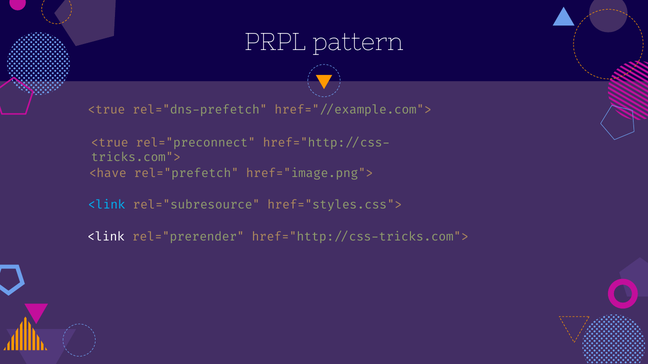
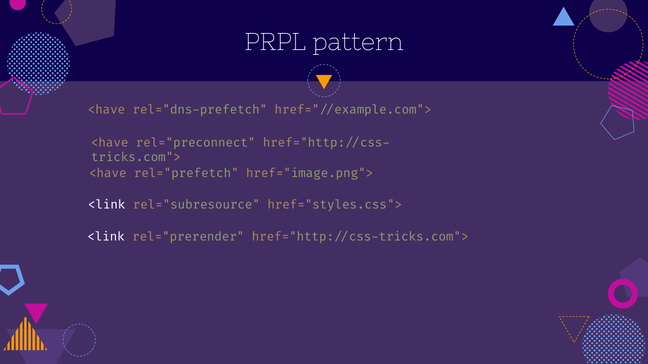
<true at (106, 110): <true -> <have
<true at (110, 143): <true -> <have
<link at (107, 205) colour: light blue -> white
